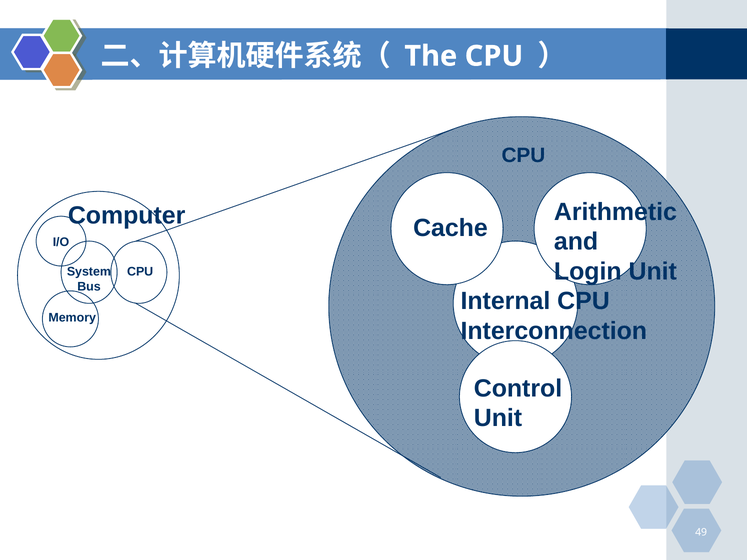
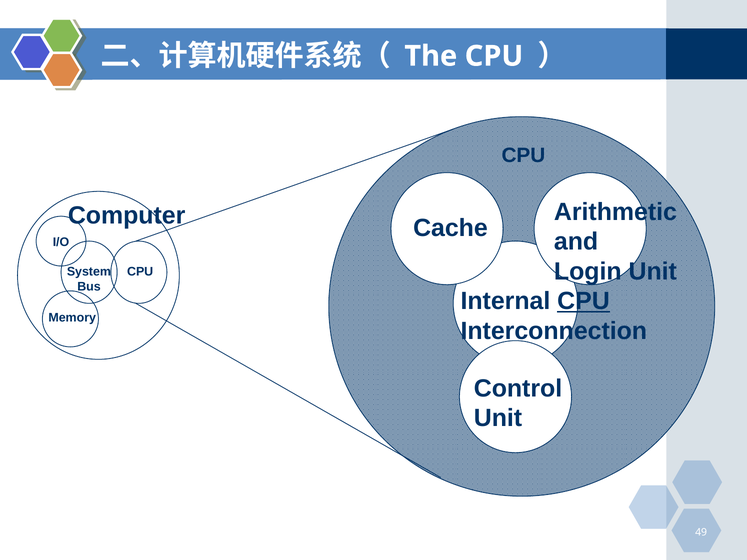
CPU at (583, 301) underline: none -> present
